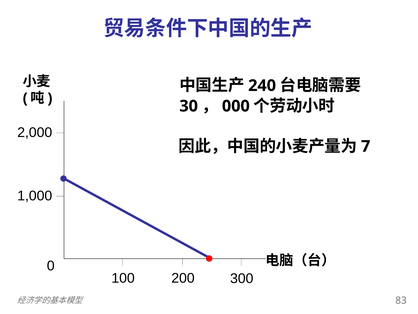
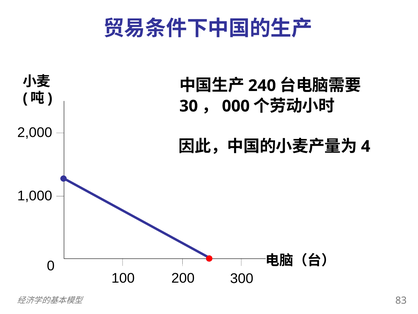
7: 7 -> 4
